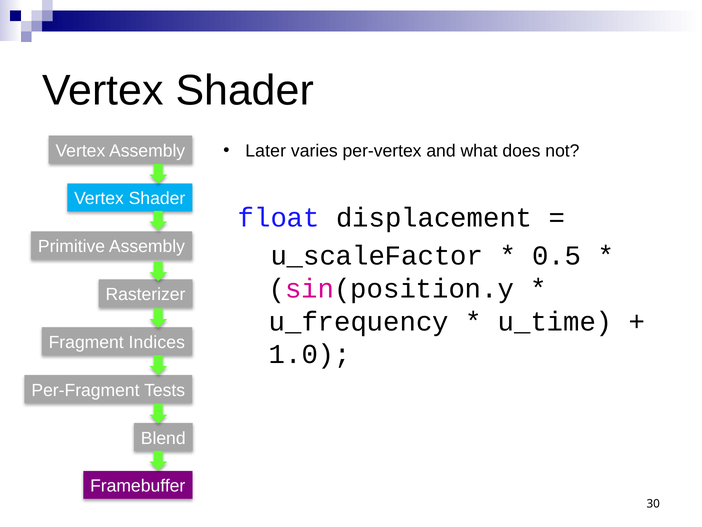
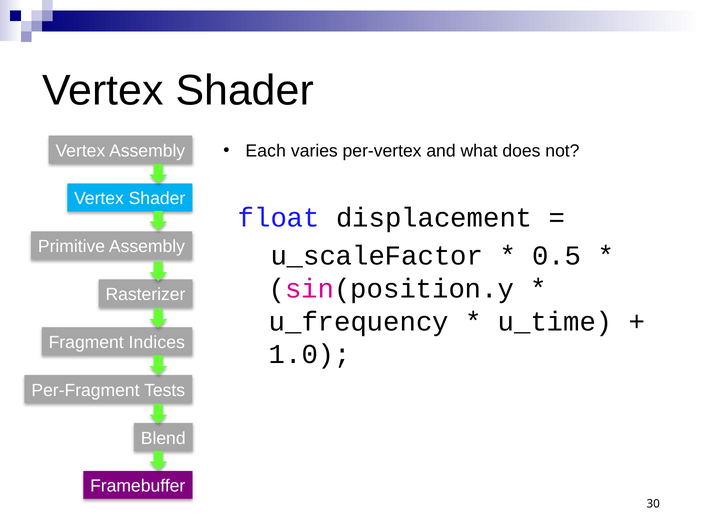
Later: Later -> Each
